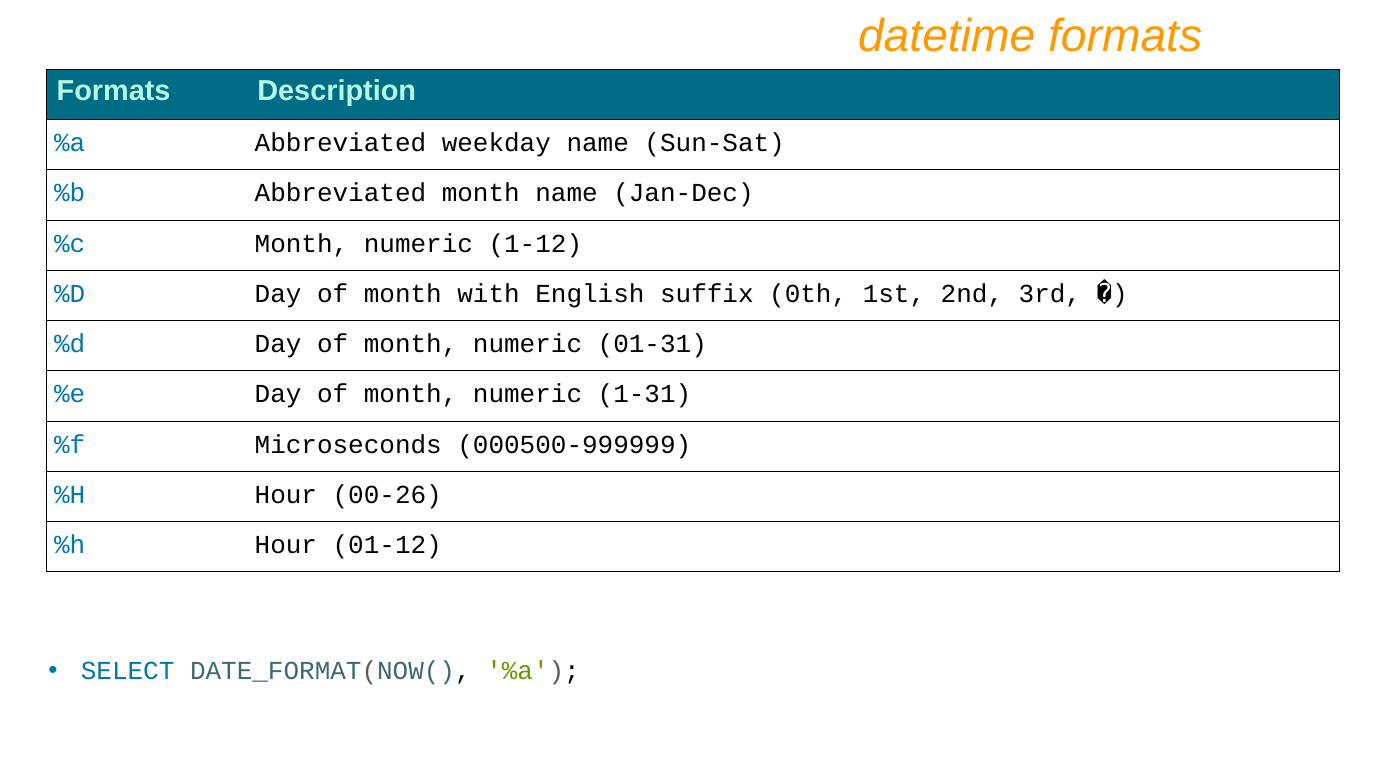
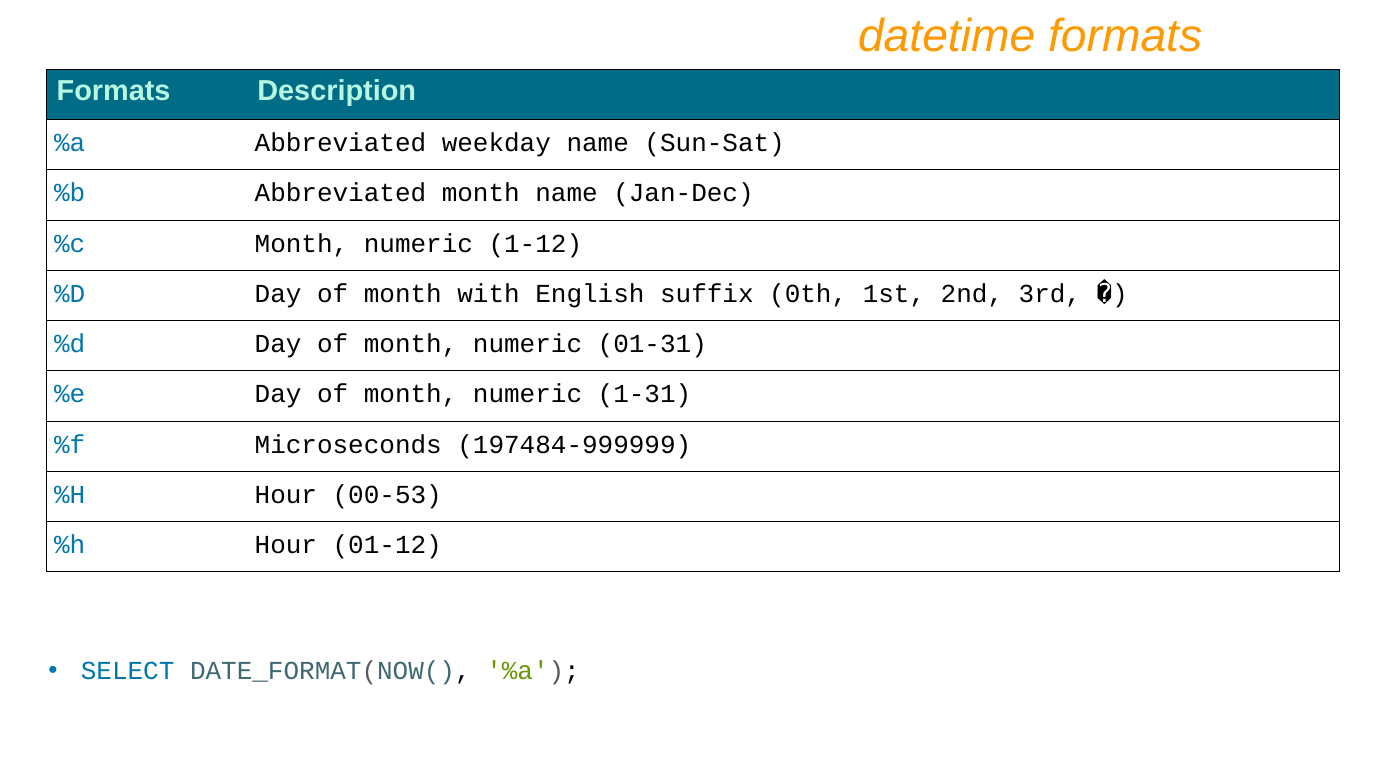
000500-999999: 000500-999999 -> 197484-999999
00-26: 00-26 -> 00-53
